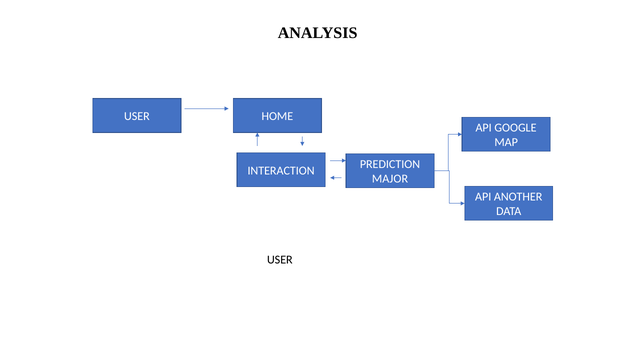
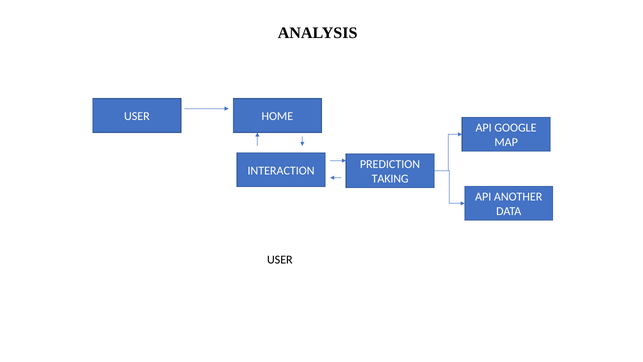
MAJOR: MAJOR -> TAKING
